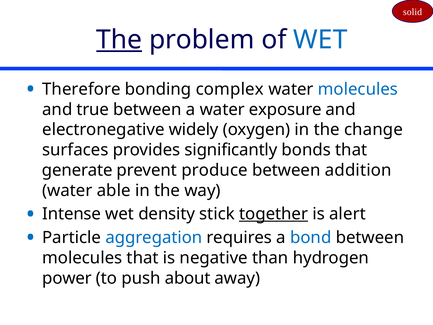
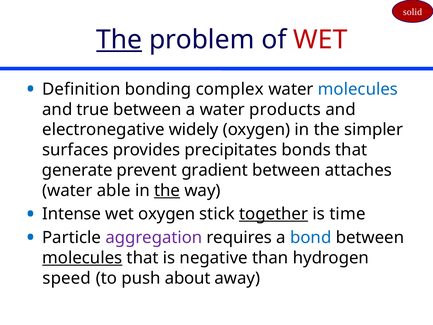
WET at (320, 40) colour: blue -> red
Therefore: Therefore -> Definition
exposure: exposure -> products
change: change -> simpler
significantly: significantly -> precipitates
produce: produce -> gradient
addition: addition -> attaches
the at (167, 190) underline: none -> present
wet density: density -> oxygen
alert: alert -> time
aggregation colour: blue -> purple
molecules at (82, 258) underline: none -> present
power: power -> speed
